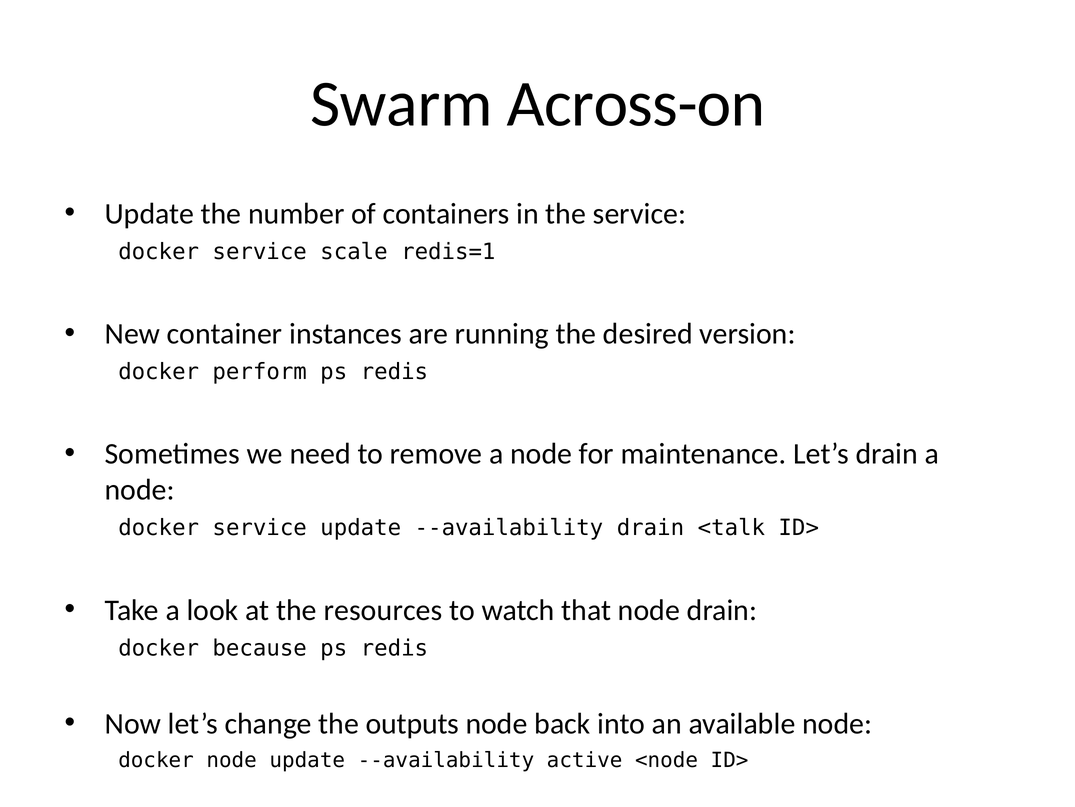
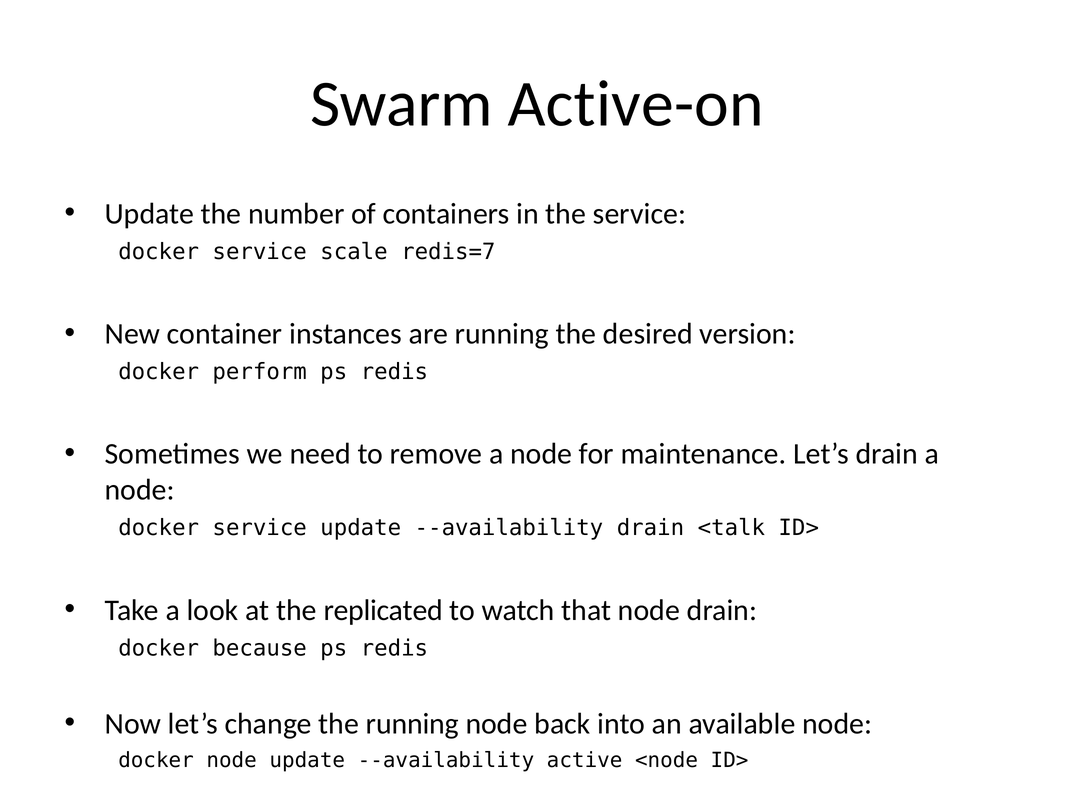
Across-on: Across-on -> Active-on
redis=1: redis=1 -> redis=7
resources: resources -> replicated
the outputs: outputs -> running
